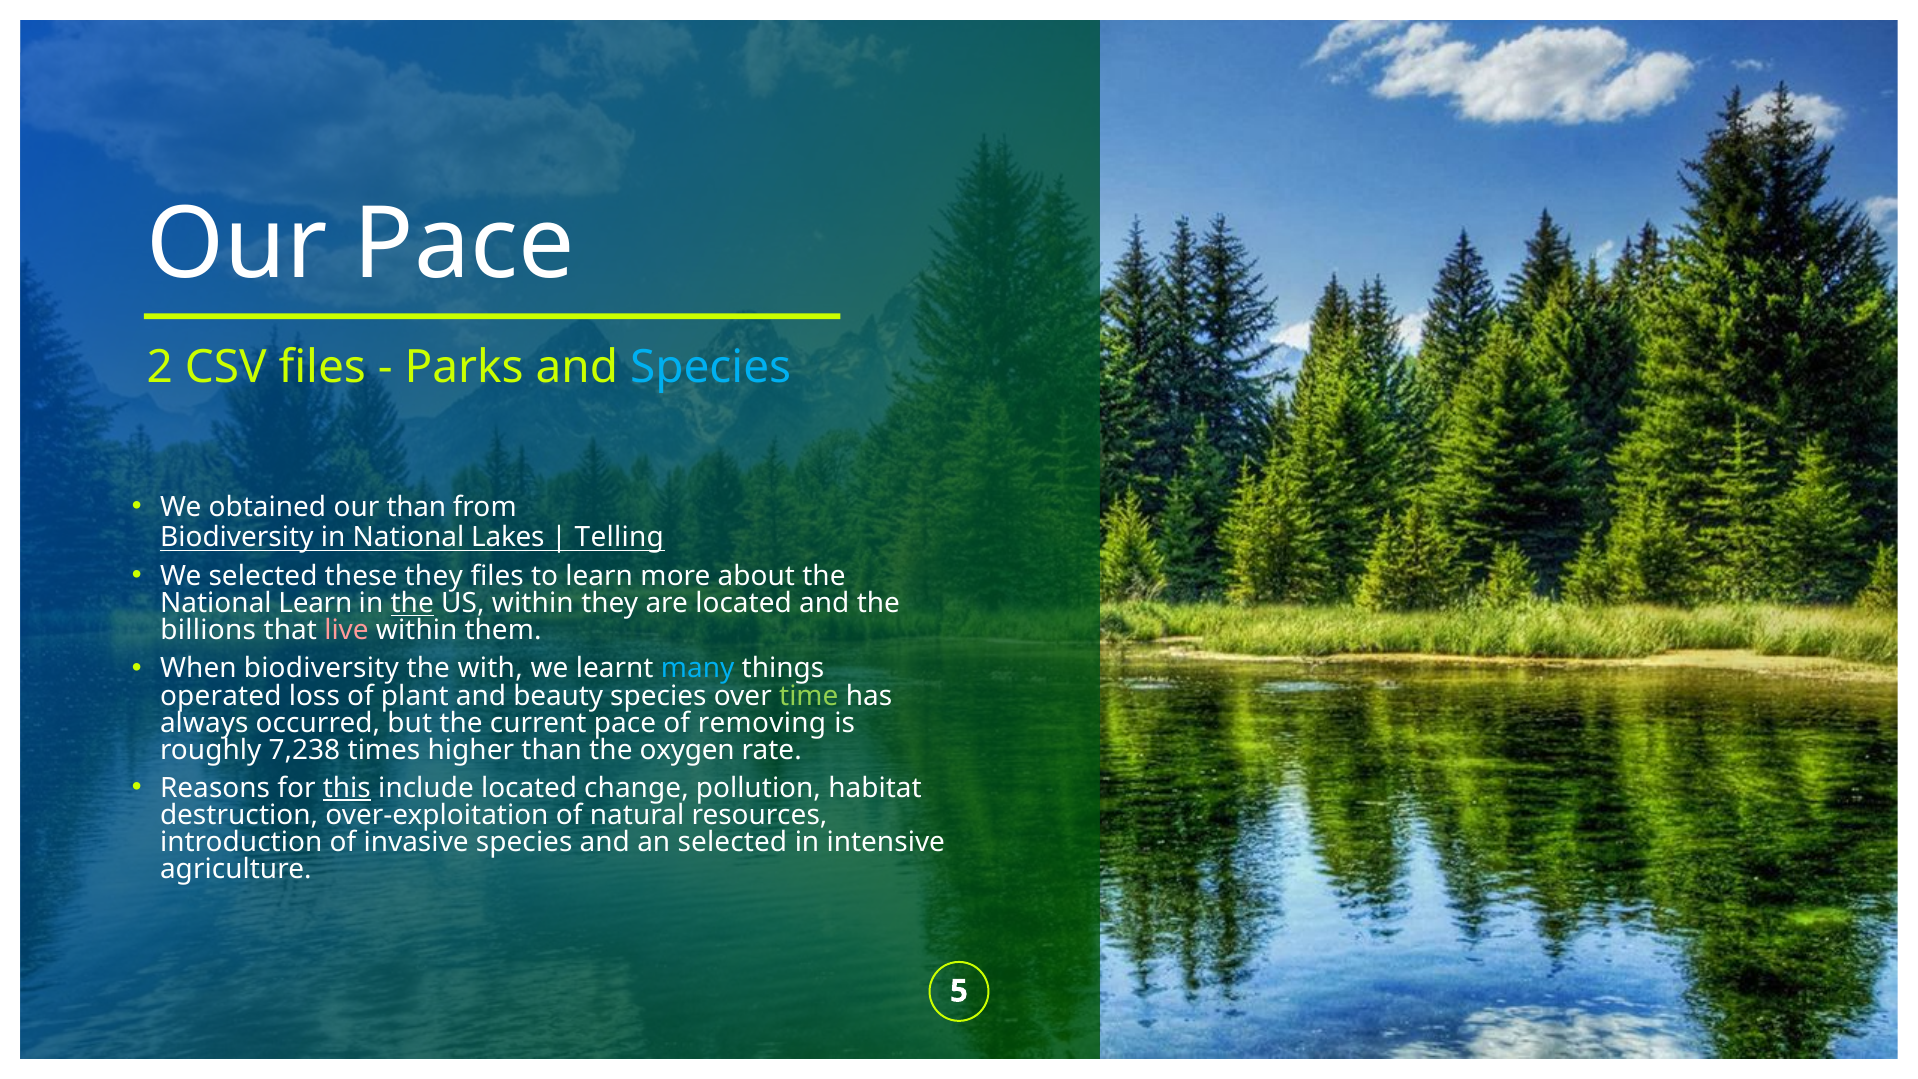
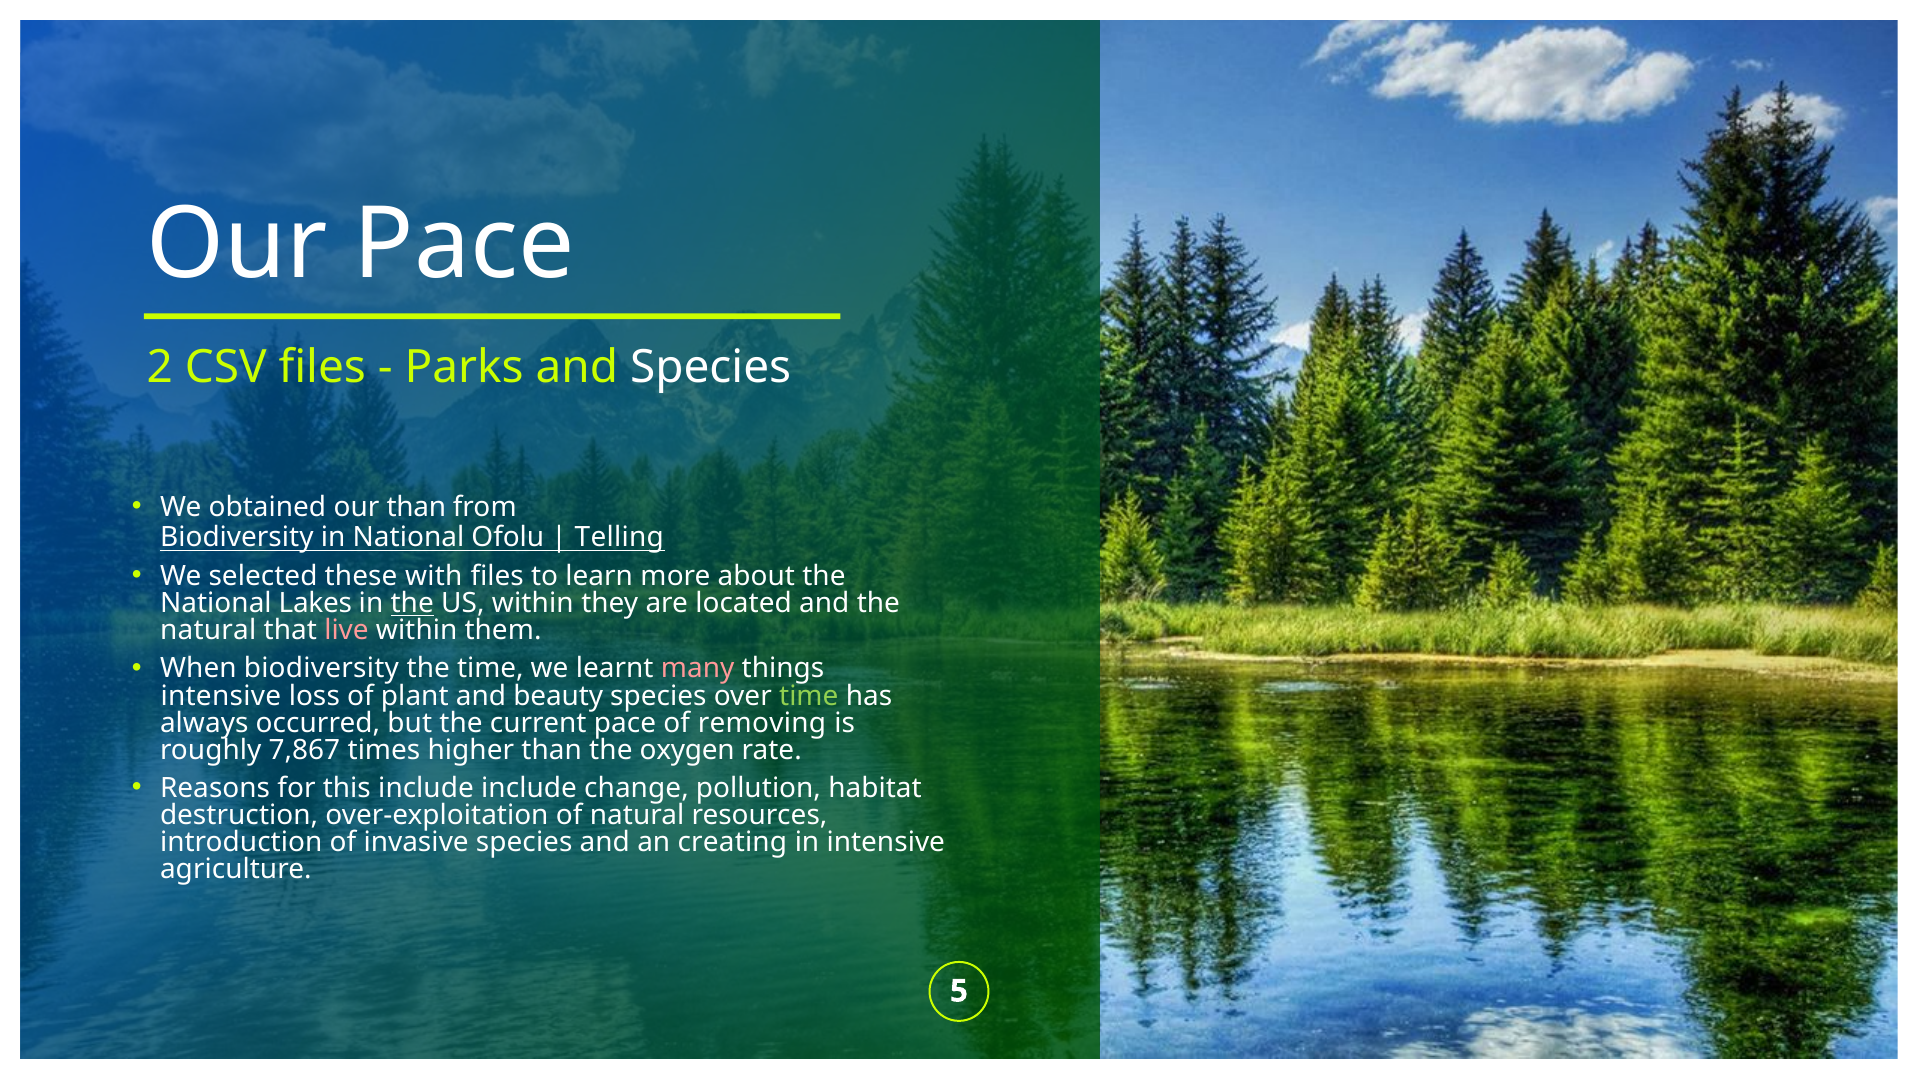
Species at (711, 368) colour: light blue -> white
Lakes: Lakes -> Ofolu
these they: they -> with
National Learn: Learn -> Lakes
billions at (208, 631): billions -> natural
the with: with -> time
many colour: light blue -> pink
operated at (221, 696): operated -> intensive
7,238: 7,238 -> 7,867
this underline: present -> none
include located: located -> include
an selected: selected -> creating
